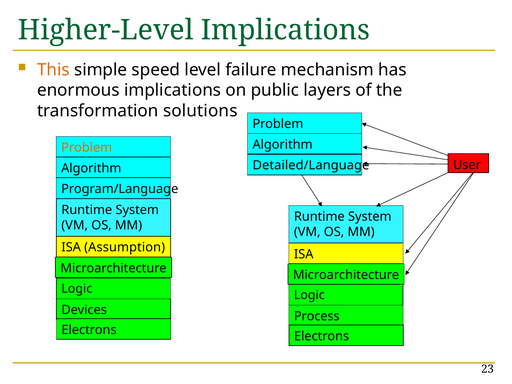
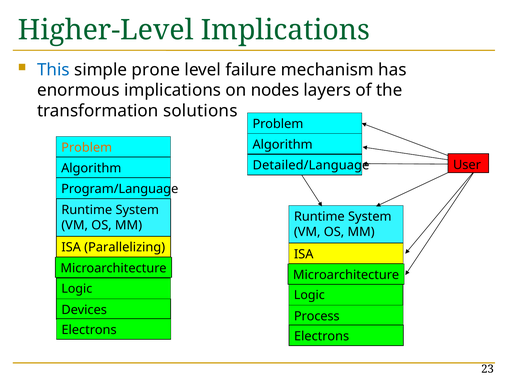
This colour: orange -> blue
speed: speed -> prone
public: public -> nodes
Assumption: Assumption -> Parallelizing
